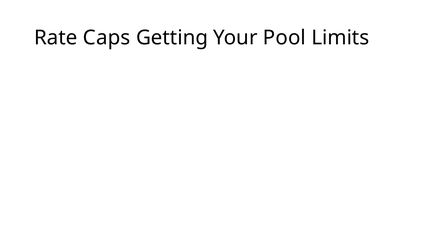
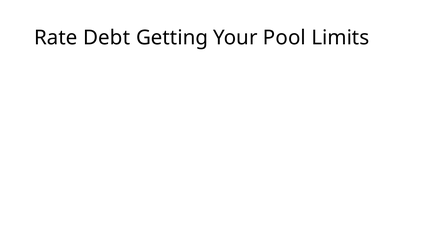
Caps: Caps -> Debt
